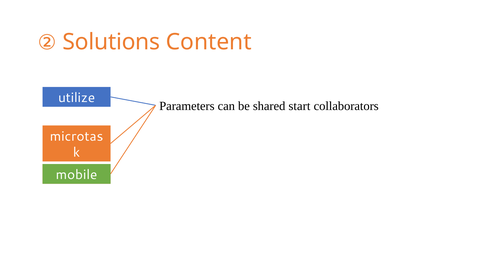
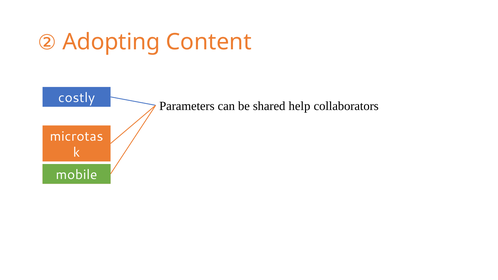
Solutions: Solutions -> Adopting
utilize: utilize -> costly
start: start -> help
